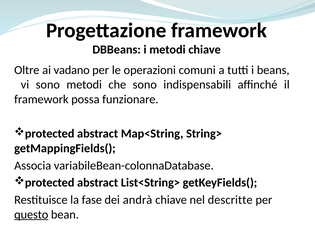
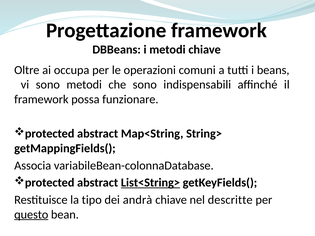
vadano: vadano -> occupa
List<String> underline: none -> present
fase: fase -> tipo
